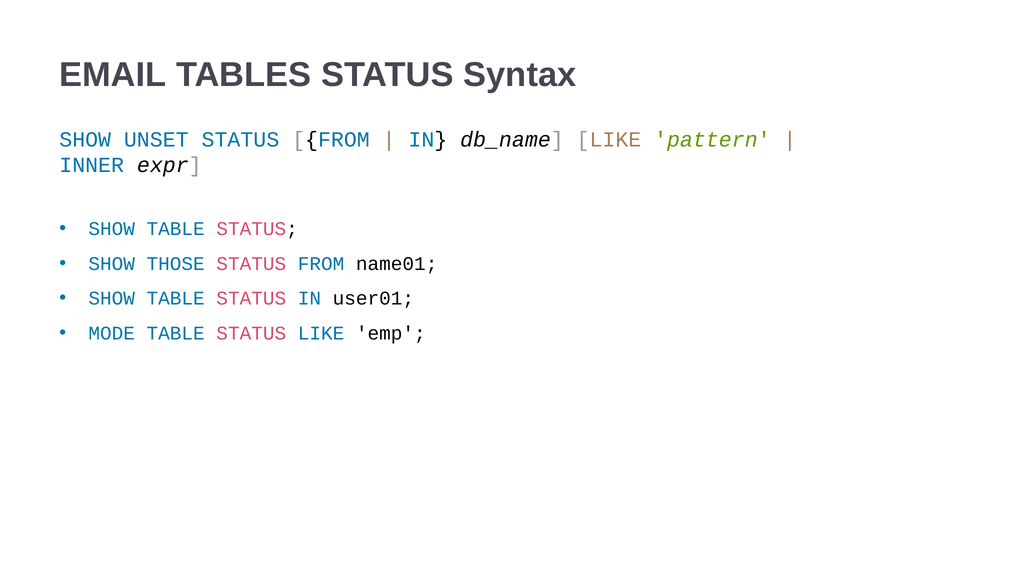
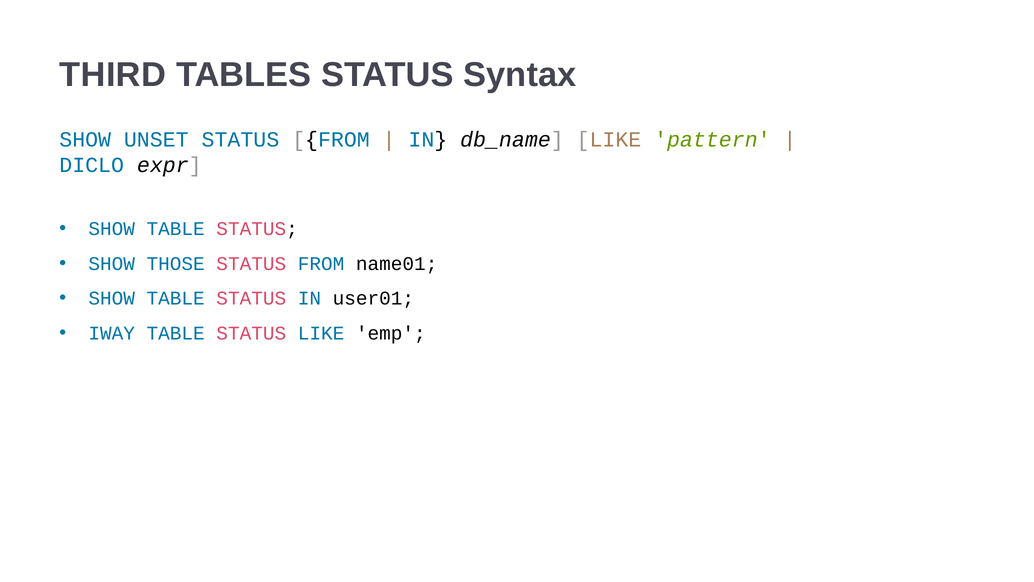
EMAIL: EMAIL -> THIRD
INNER: INNER -> DICLO
MODE: MODE -> IWAY
